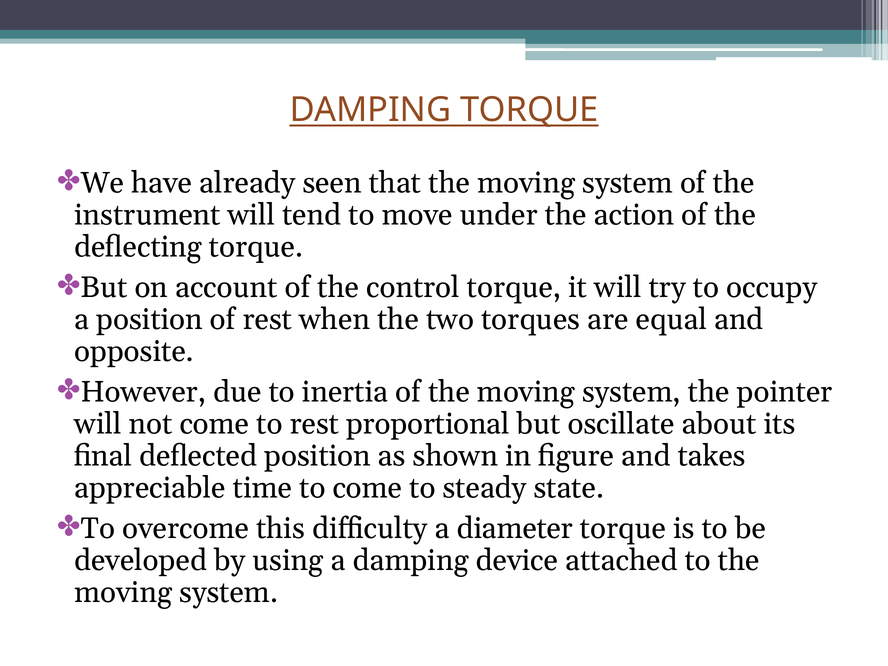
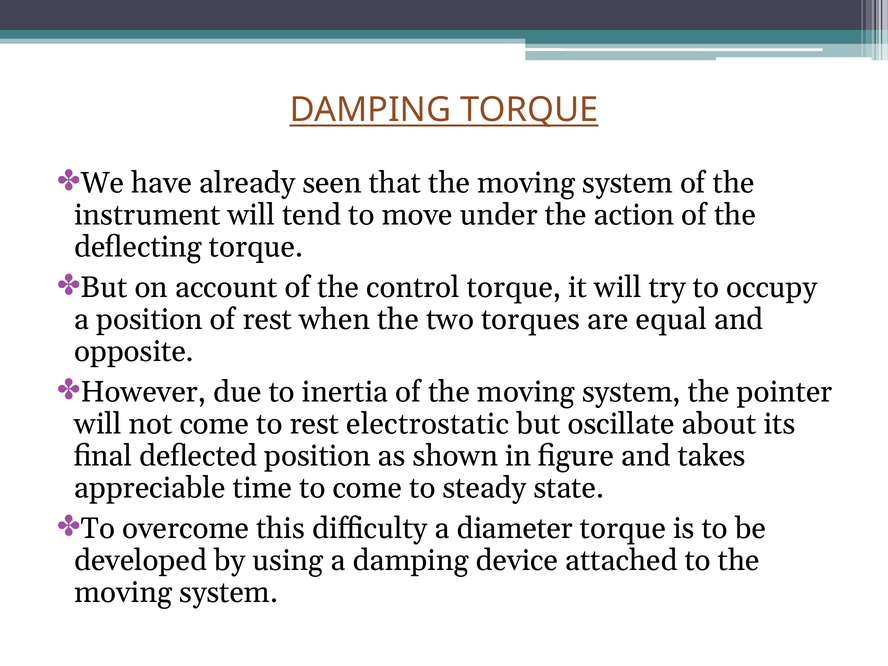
proportional: proportional -> electrostatic
